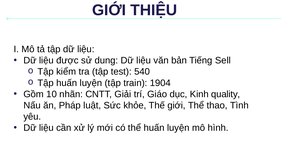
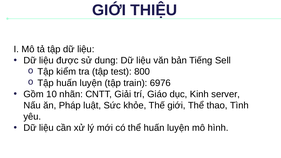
540: 540 -> 800
1904: 1904 -> 6976
quality: quality -> server
